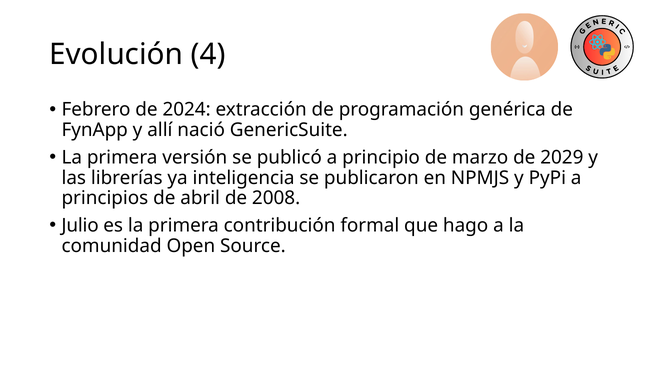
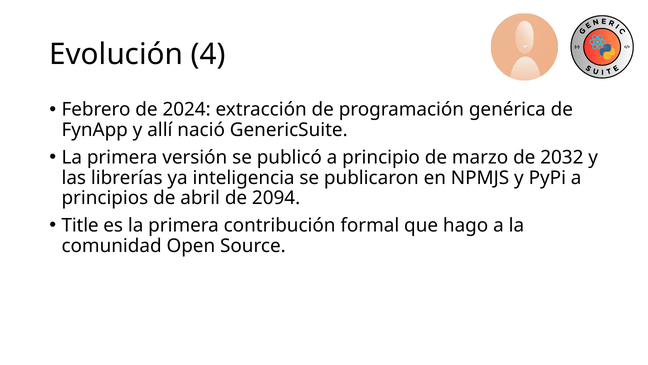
2029: 2029 -> 2032
2008: 2008 -> 2094
Julio: Julio -> Title
